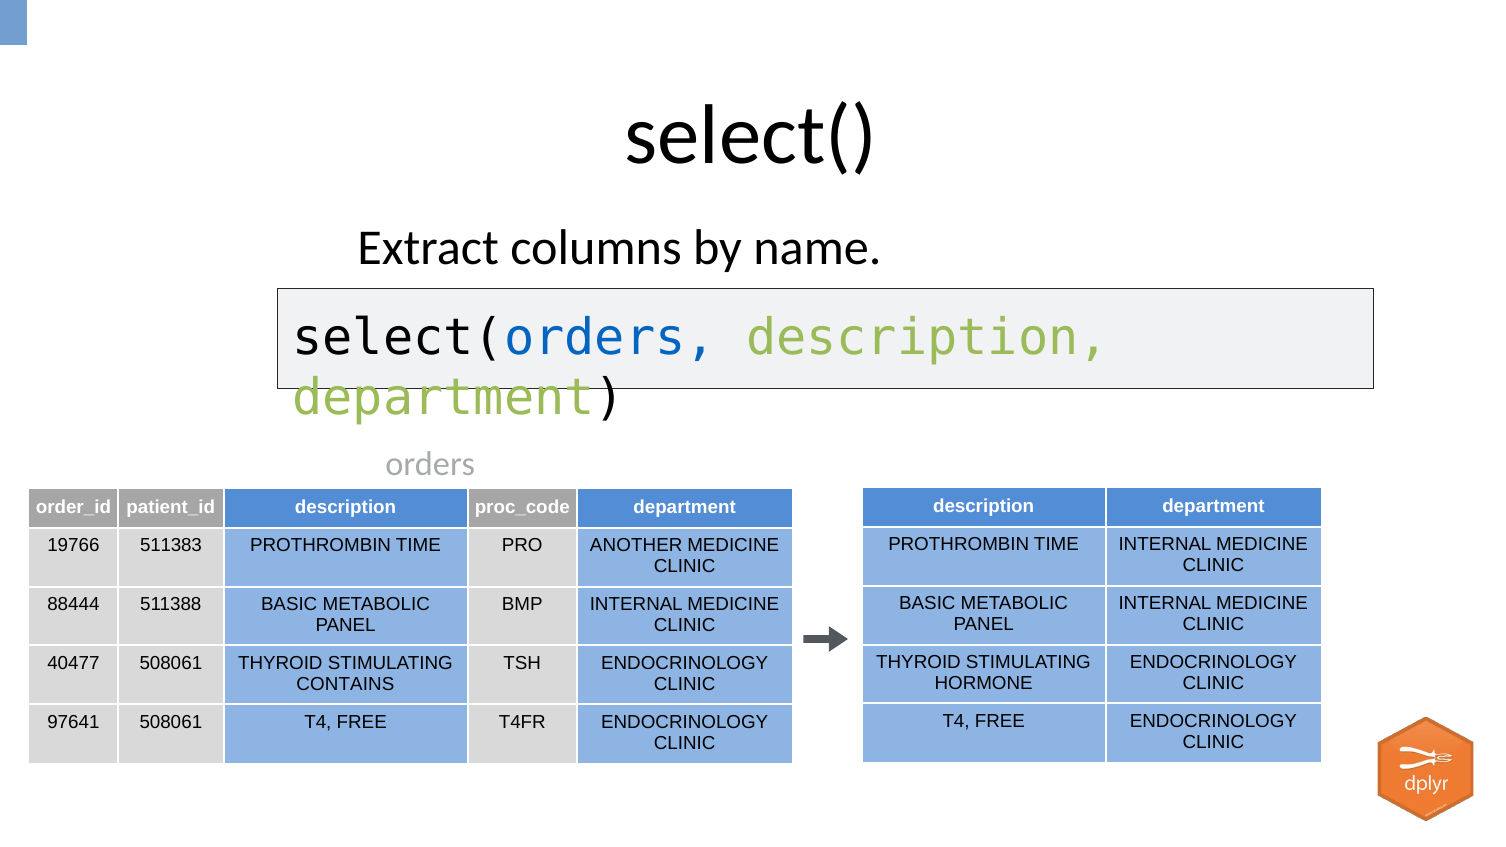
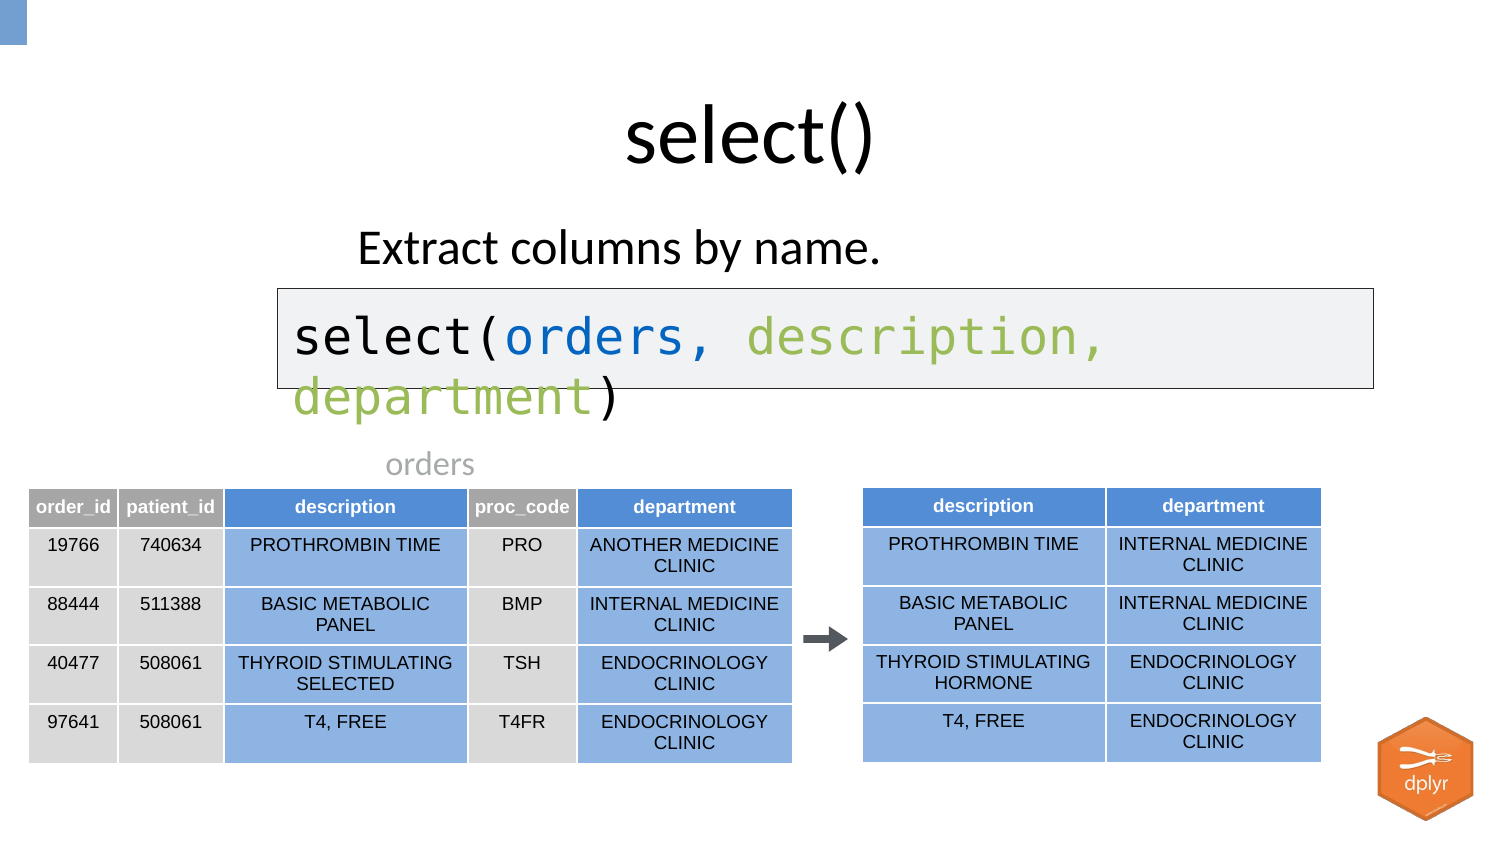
511383: 511383 -> 740634
CONTAINS: CONTAINS -> SELECTED
